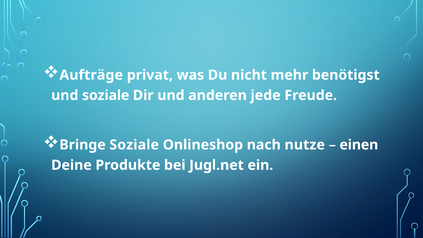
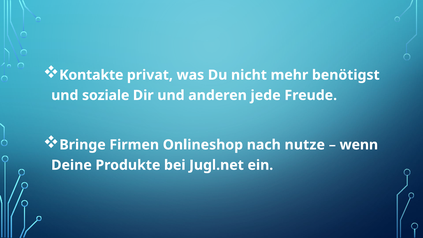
Aufträge: Aufträge -> Kontakte
Bringe Soziale: Soziale -> Firmen
einen: einen -> wenn
